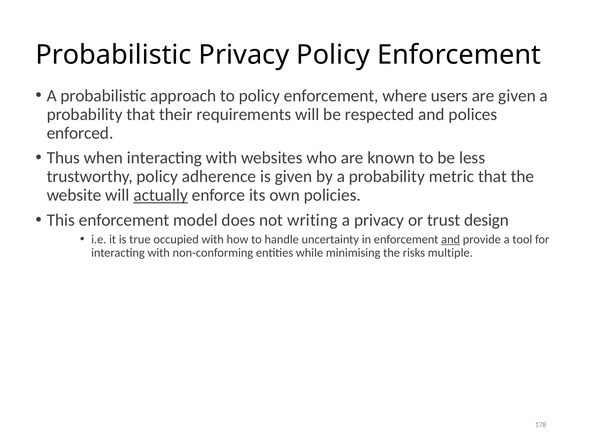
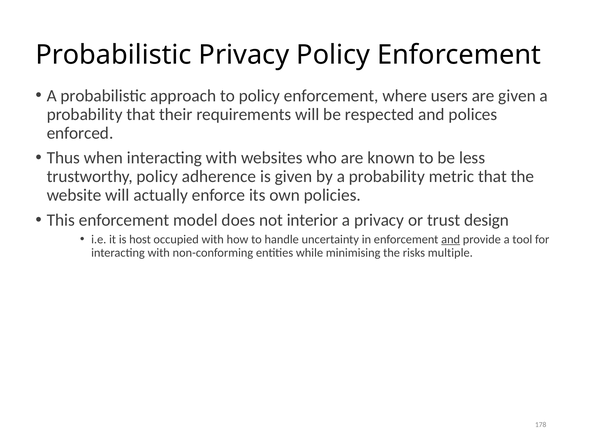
actually underline: present -> none
writing: writing -> interior
true: true -> host
